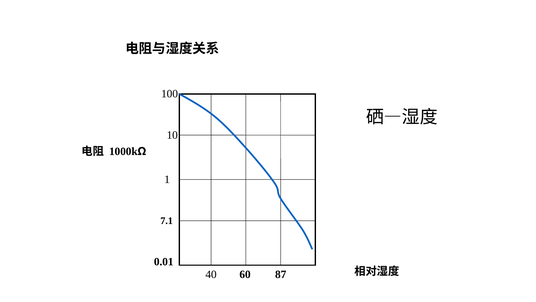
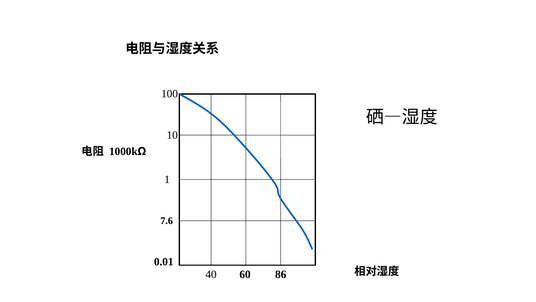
7.1: 7.1 -> 7.6
87: 87 -> 86
